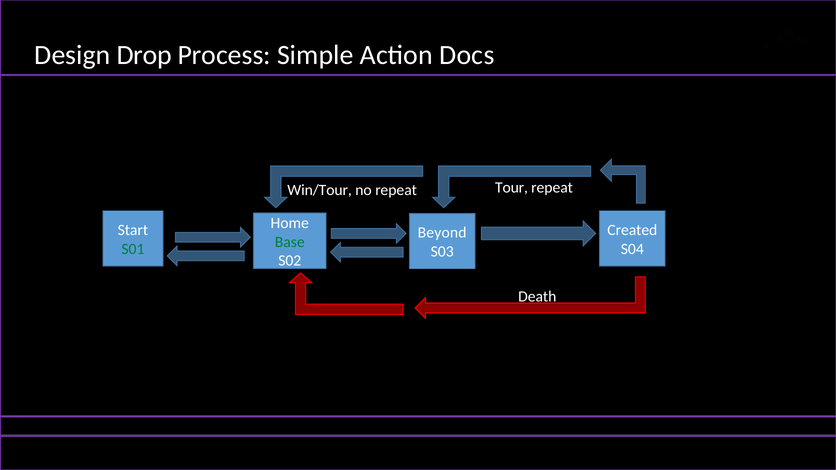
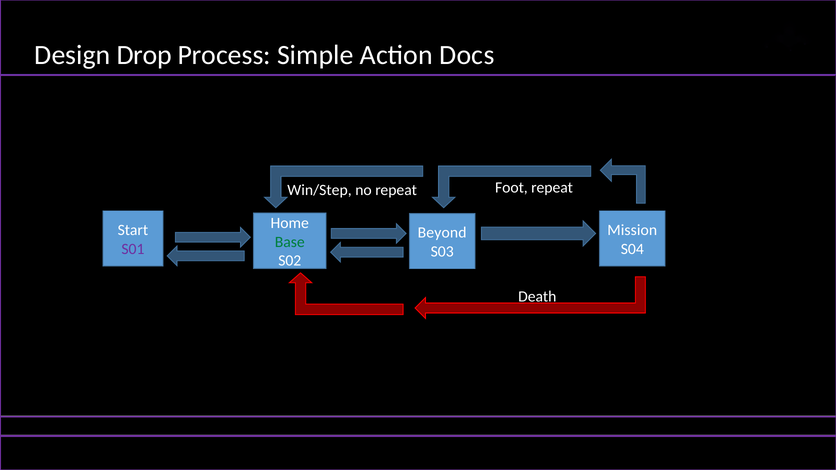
Tour: Tour -> Foot
Win/Tour: Win/Tour -> Win/Step
Created: Created -> Mission
S01 colour: green -> purple
